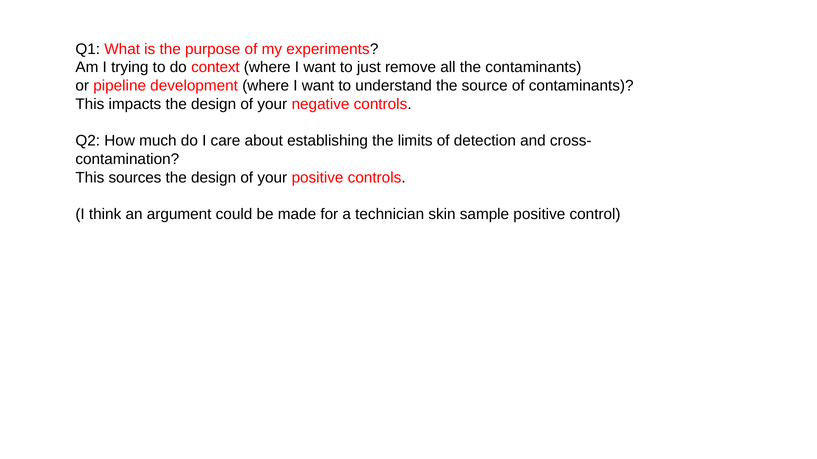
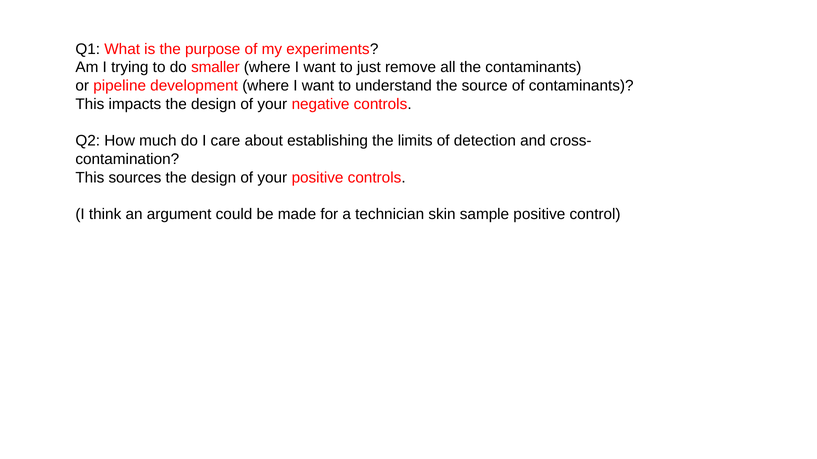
context: context -> smaller
